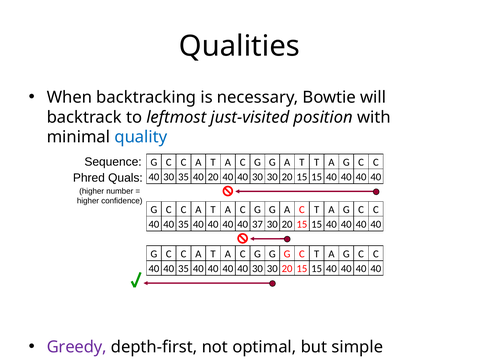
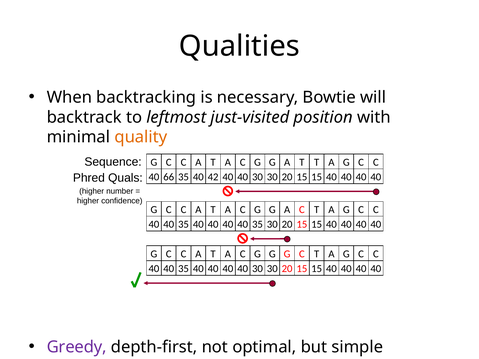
quality colour: blue -> orange
30 at (169, 177): 30 -> 66
40 20: 20 -> 42
40 40 40 37: 37 -> 35
